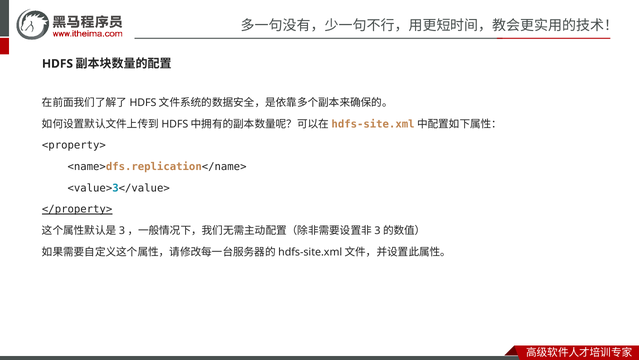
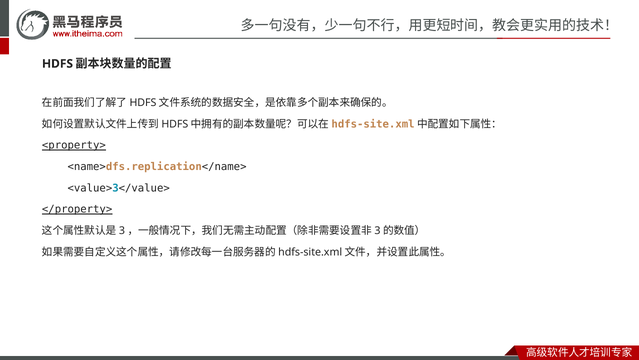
<property> underline: none -> present
